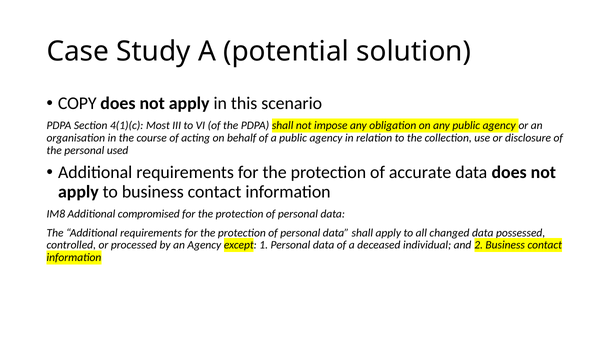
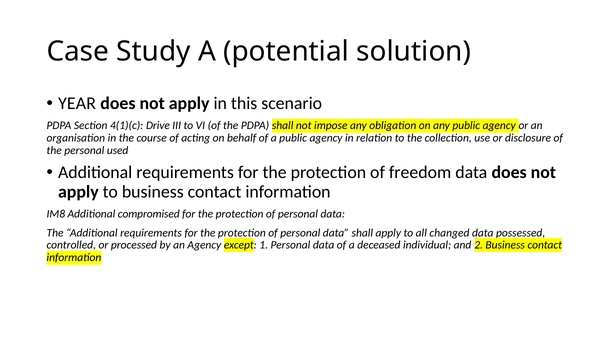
COPY: COPY -> YEAR
Most: Most -> Drive
accurate: accurate -> freedom
